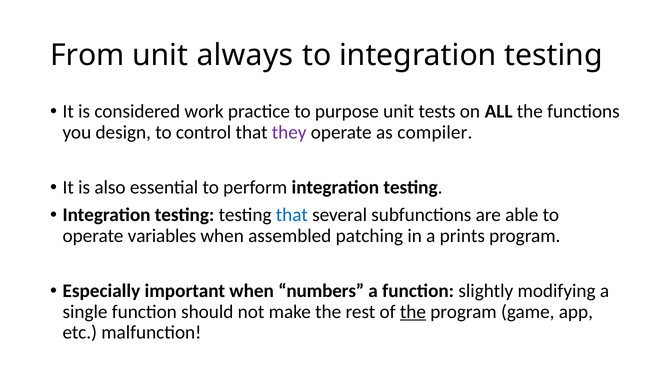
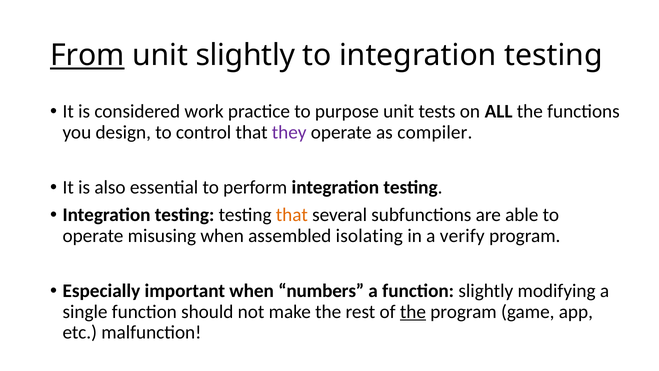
From underline: none -> present
unit always: always -> slightly
that at (292, 215) colour: blue -> orange
variables: variables -> misusing
patching: patching -> isolating
prints: prints -> verify
